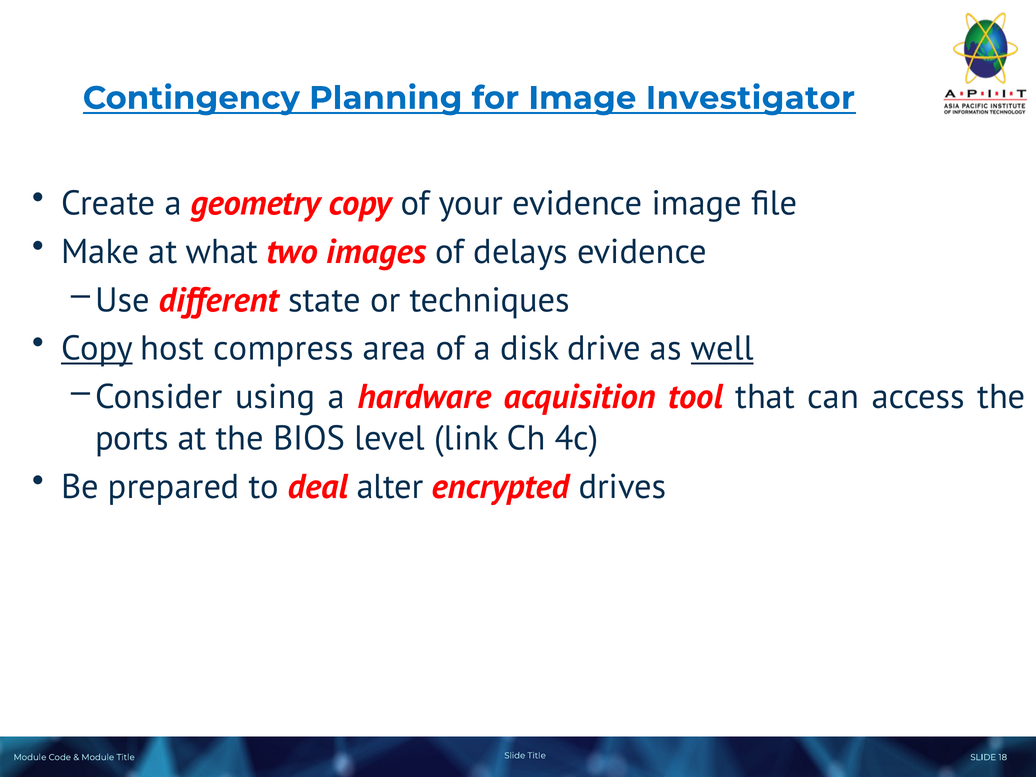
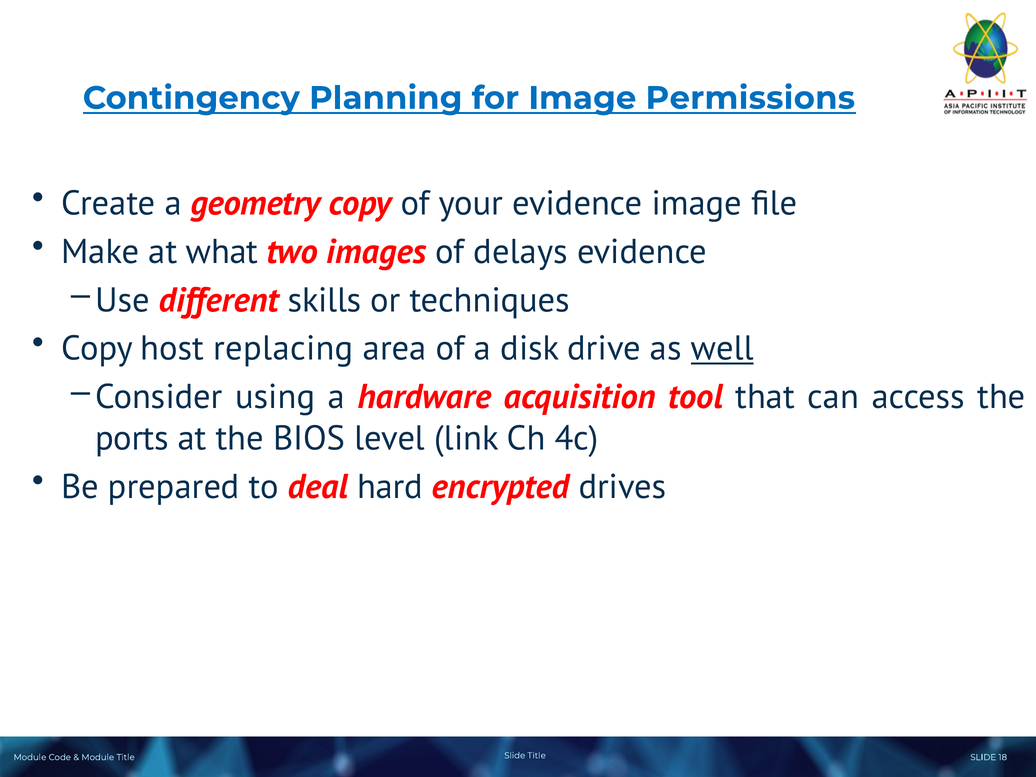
Investigator: Investigator -> Permissions
state: state -> skills
Copy at (97, 349) underline: present -> none
compress: compress -> replacing
alter: alter -> hard
